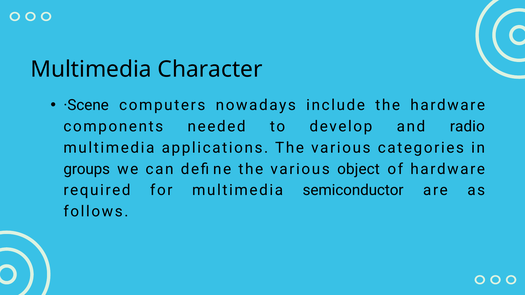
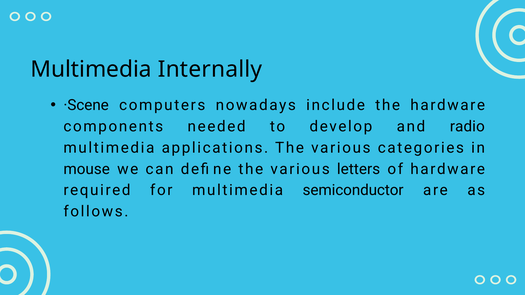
Character: Character -> Internally
groups: groups -> mouse
object: object -> letters
